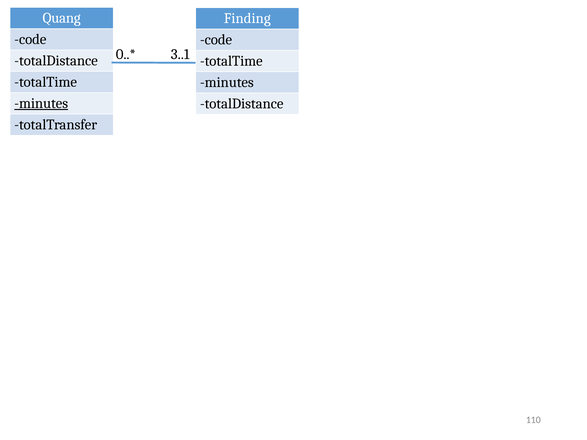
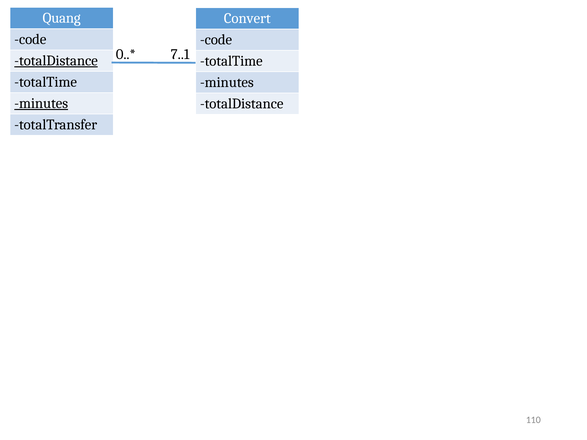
Finding: Finding -> Convert
3..1: 3..1 -> 7..1
totalDistance at (56, 61) underline: none -> present
